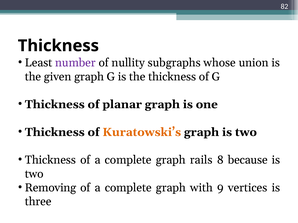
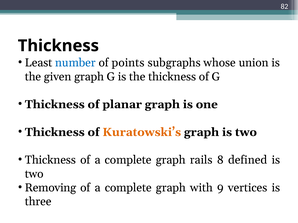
number colour: purple -> blue
nullity: nullity -> points
because: because -> defined
